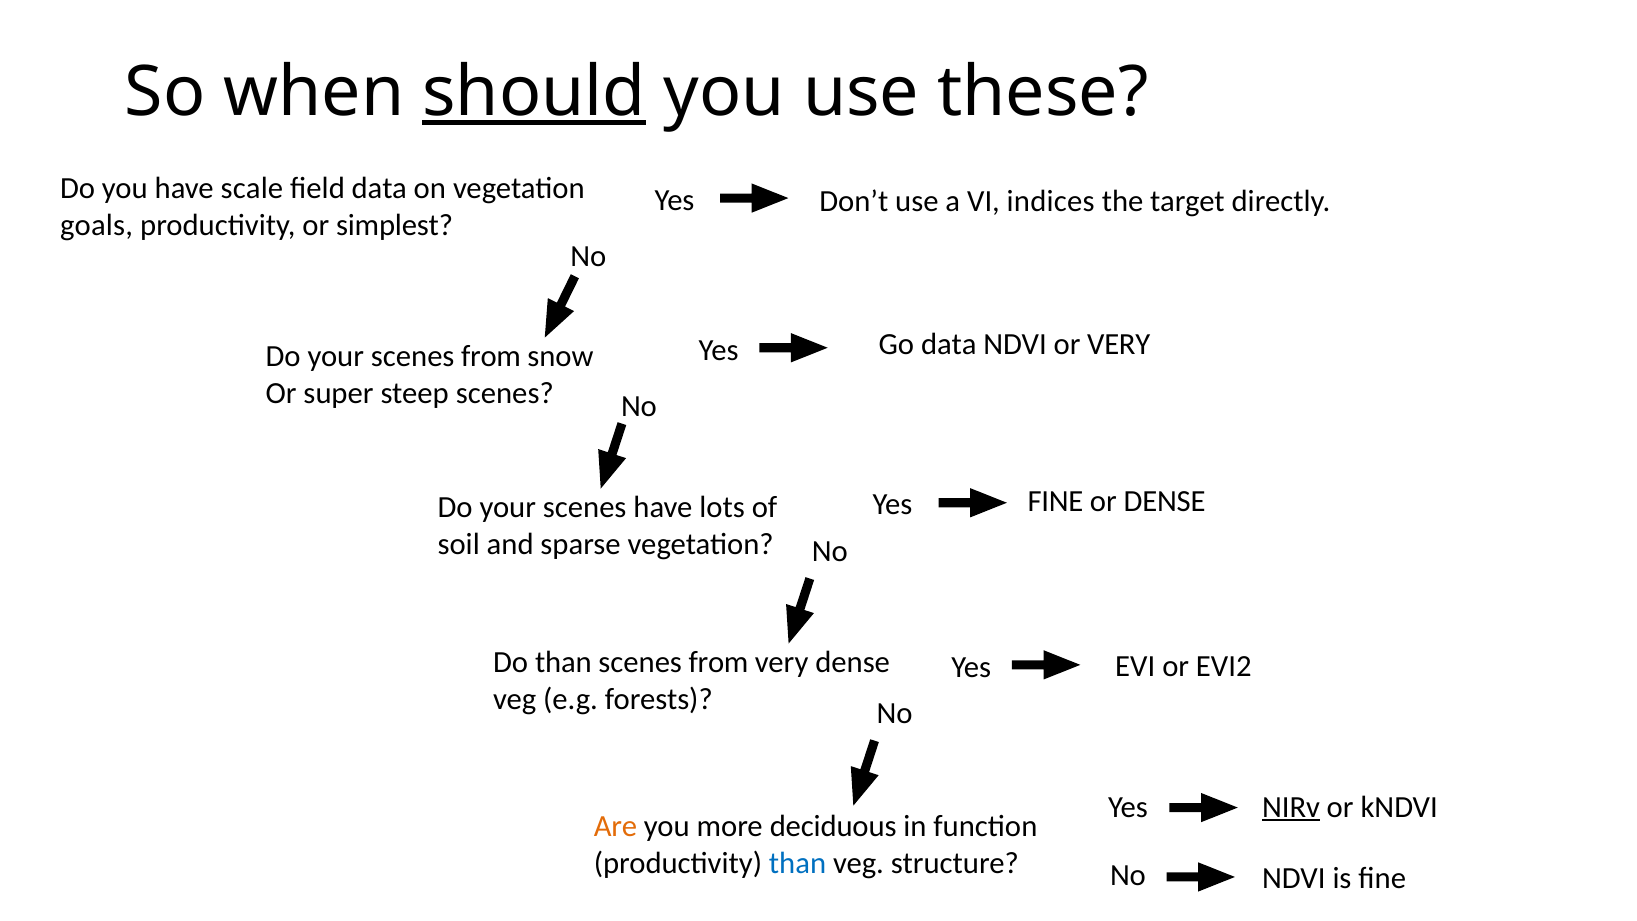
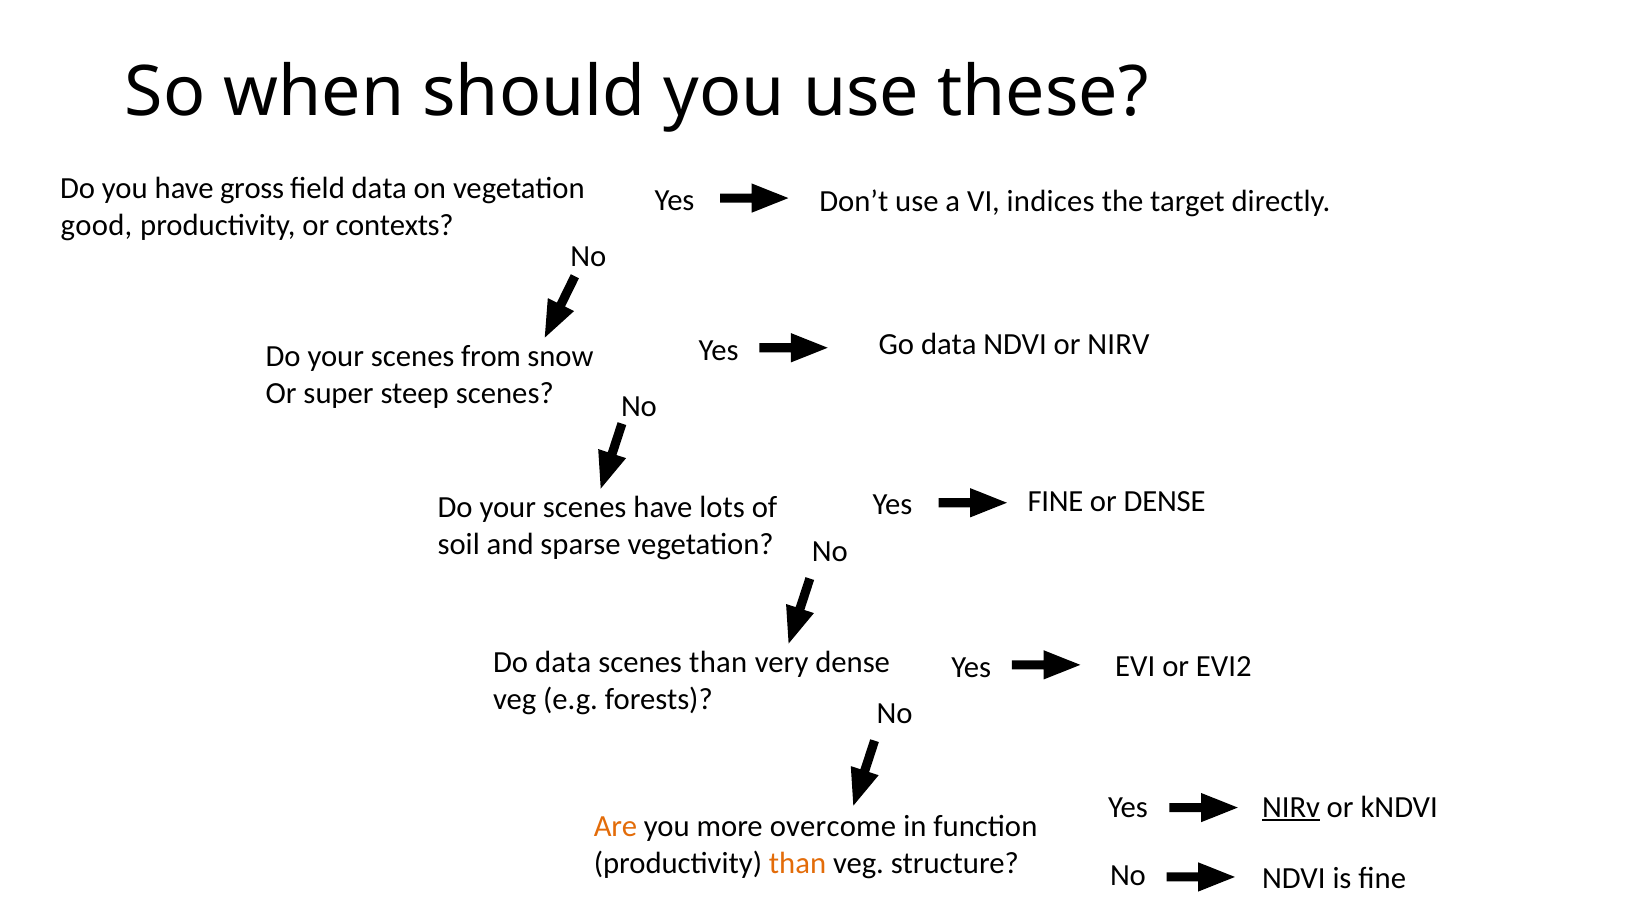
should underline: present -> none
scale: scale -> gross
goals: goals -> good
simplest: simplest -> contexts
or VERY: VERY -> NIRV
Do than: than -> data
from at (719, 662): from -> than
deciduous: deciduous -> overcome
than at (798, 863) colour: blue -> orange
